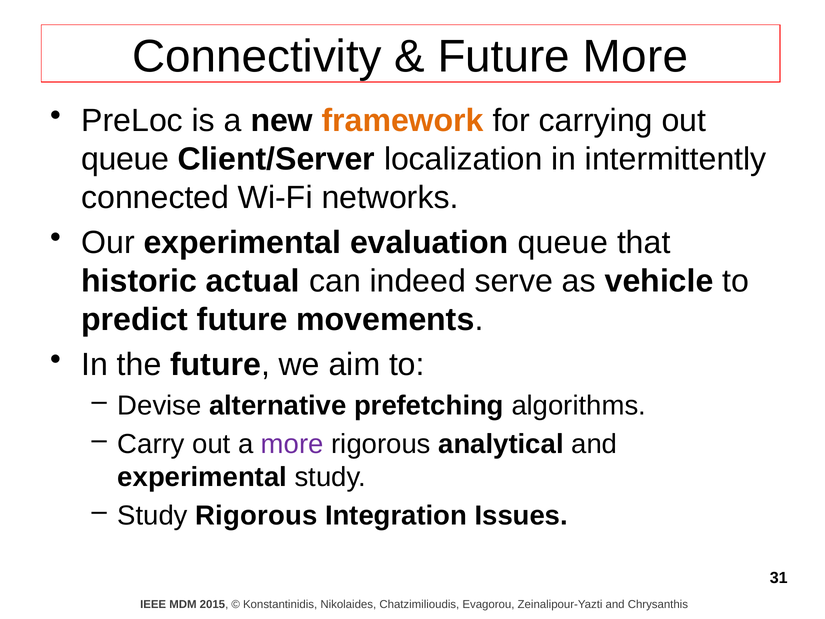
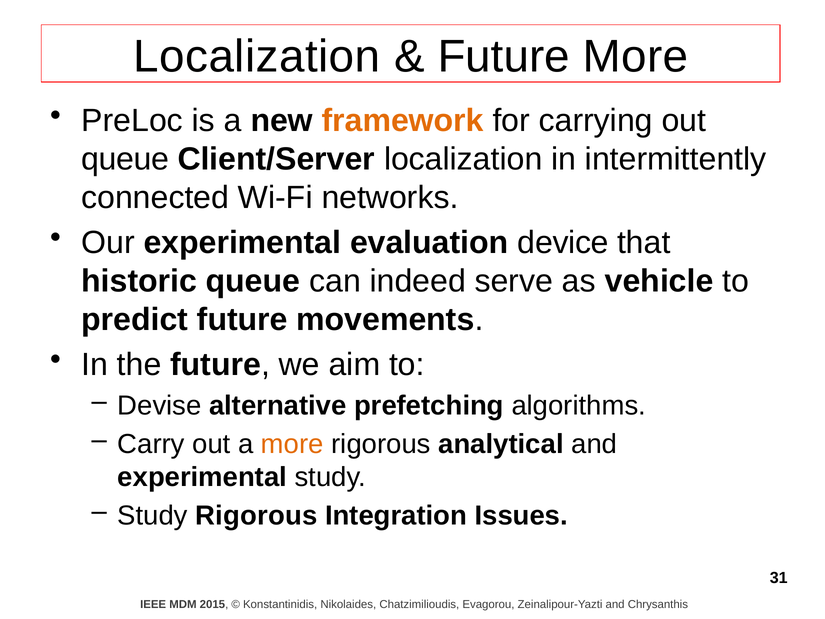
Connectivity at (257, 57): Connectivity -> Localization
evaluation queue: queue -> device
historic actual: actual -> queue
more at (292, 444) colour: purple -> orange
